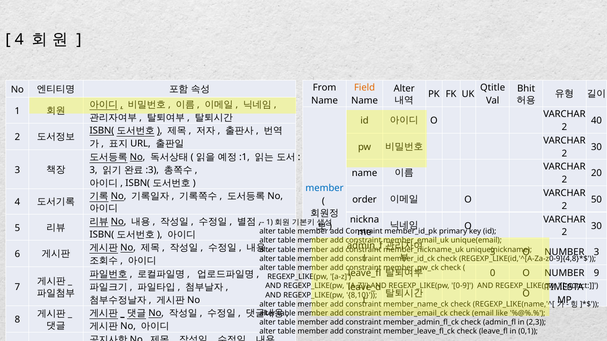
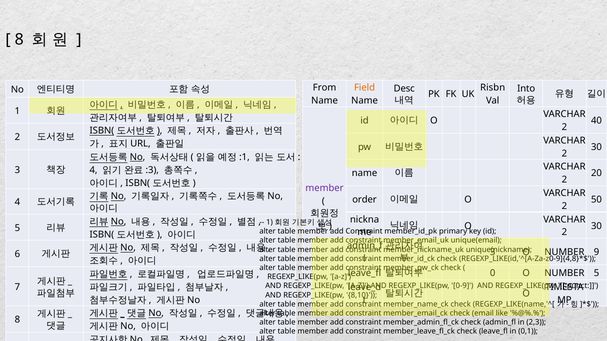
4 at (19, 40): 4 -> 8
Qtitle: Qtitle -> Risbn
Alter at (404, 88): Alter -> Desc
Bhit: Bhit -> Into
3 at (93, 170): 3 -> 4
member at (325, 188) colour: blue -> purple
3 at (597, 253): 3 -> 9
9 at (597, 273): 9 -> 5
